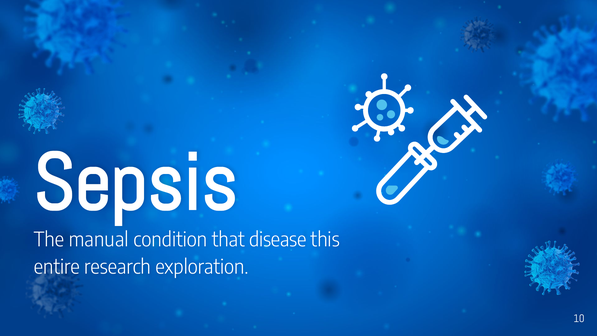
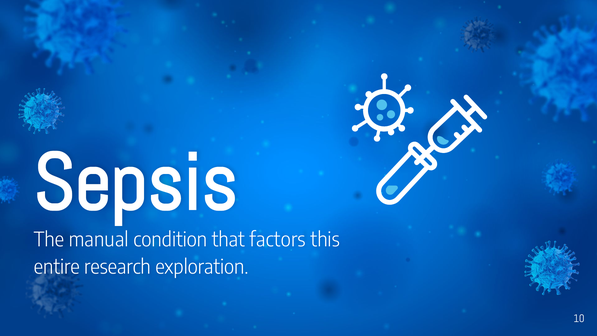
disease: disease -> factors
